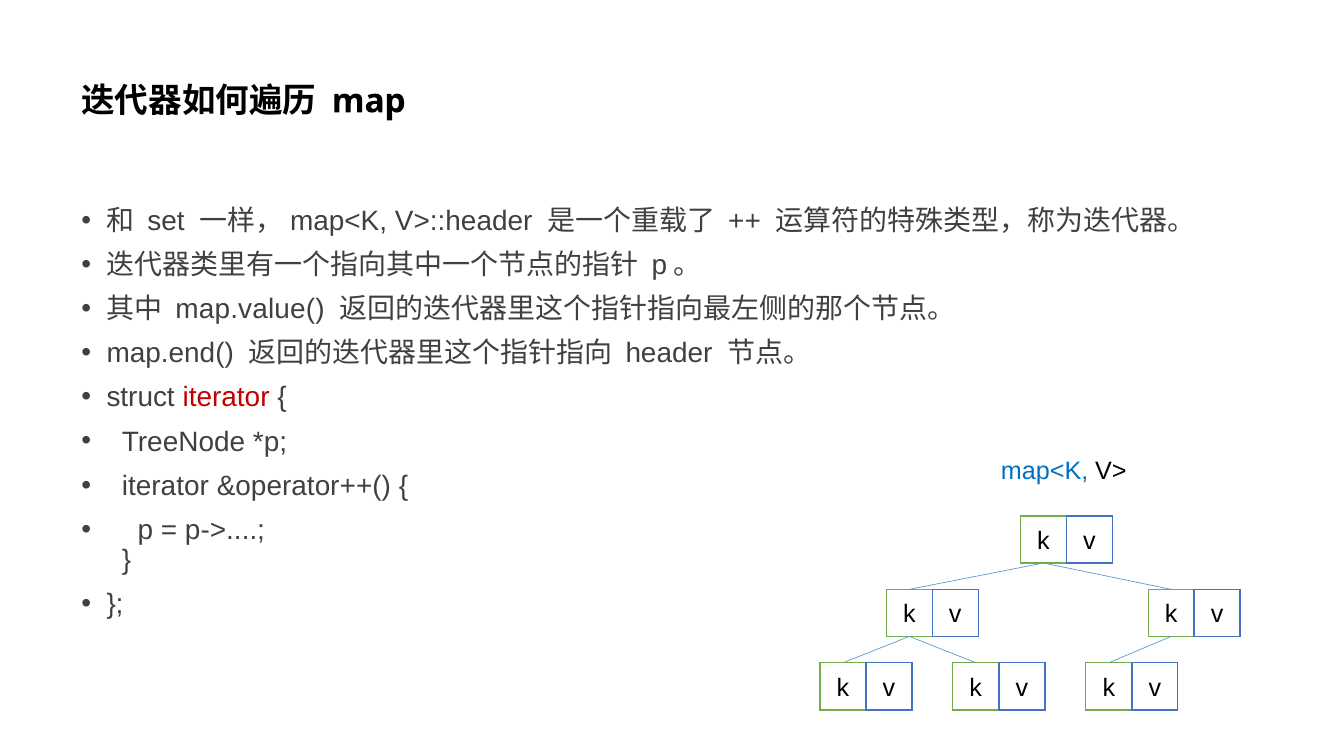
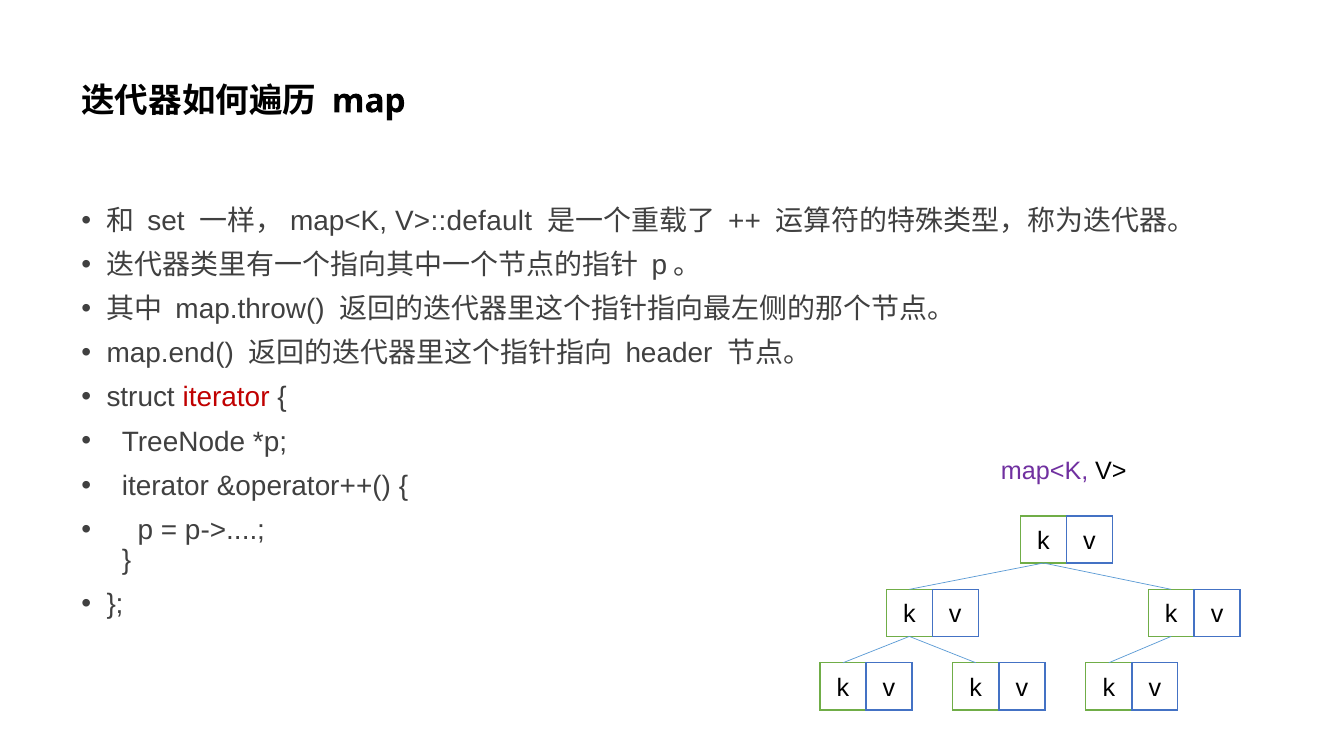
V>::header: V>::header -> V>::default
map.value(: map.value( -> map.throw(
map<K colour: blue -> purple
